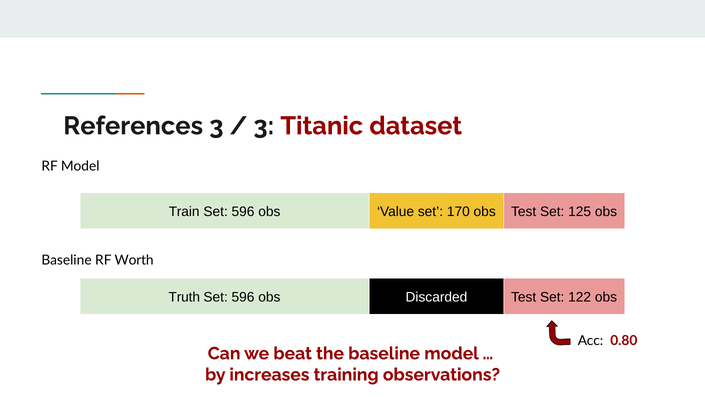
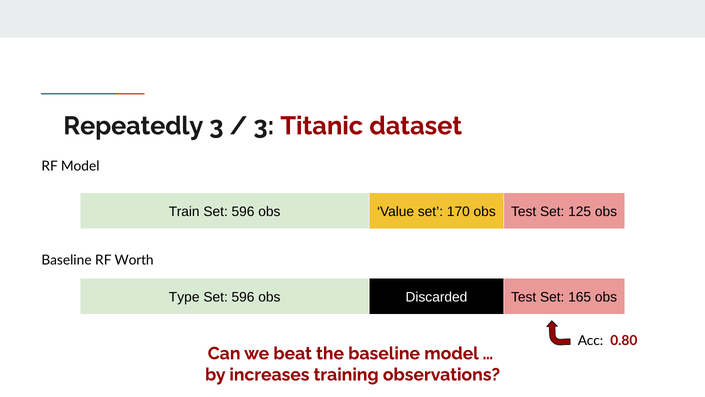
References: References -> Repeatedly
Truth: Truth -> Type
122: 122 -> 165
